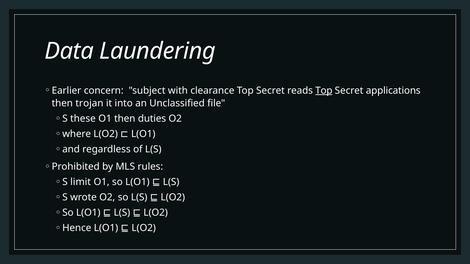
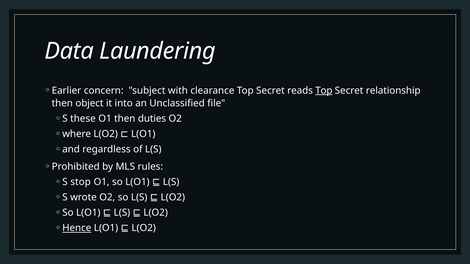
applications: applications -> relationship
trojan: trojan -> object
limit: limit -> stop
Hence underline: none -> present
